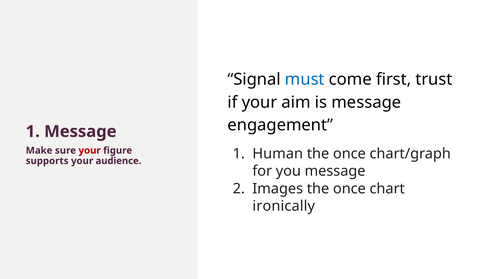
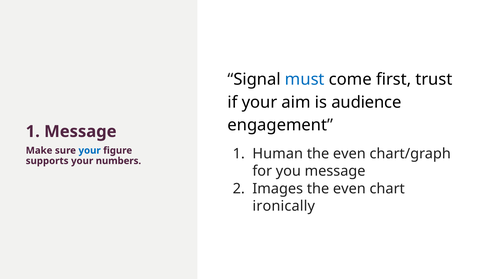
is message: message -> audience
your at (90, 151) colour: red -> blue
once at (349, 154): once -> even
audience: audience -> numbers
once at (349, 189): once -> even
